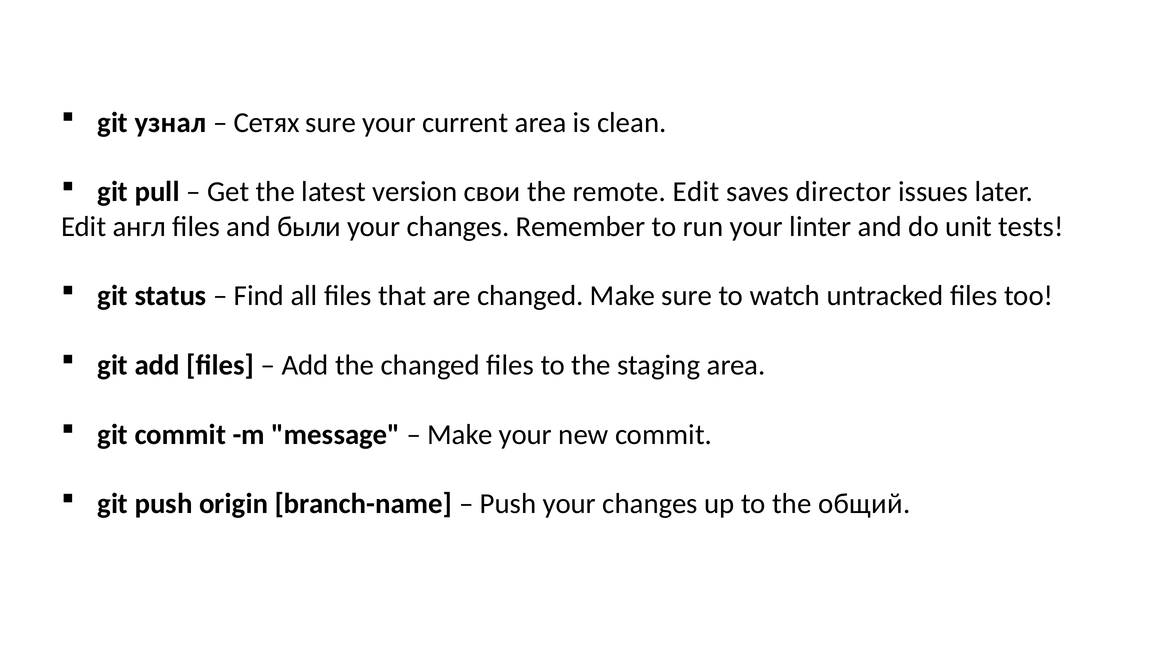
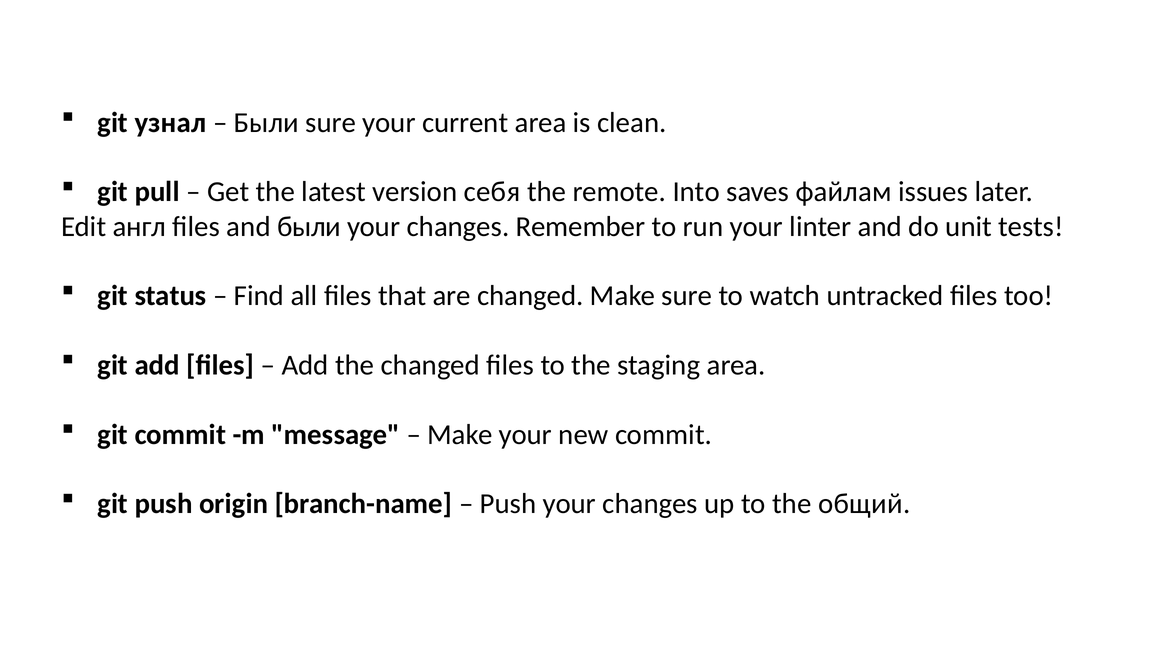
Сетях at (267, 122): Сетях -> Были
свои: свои -> себя
remote Edit: Edit -> Into
director: director -> файлам
